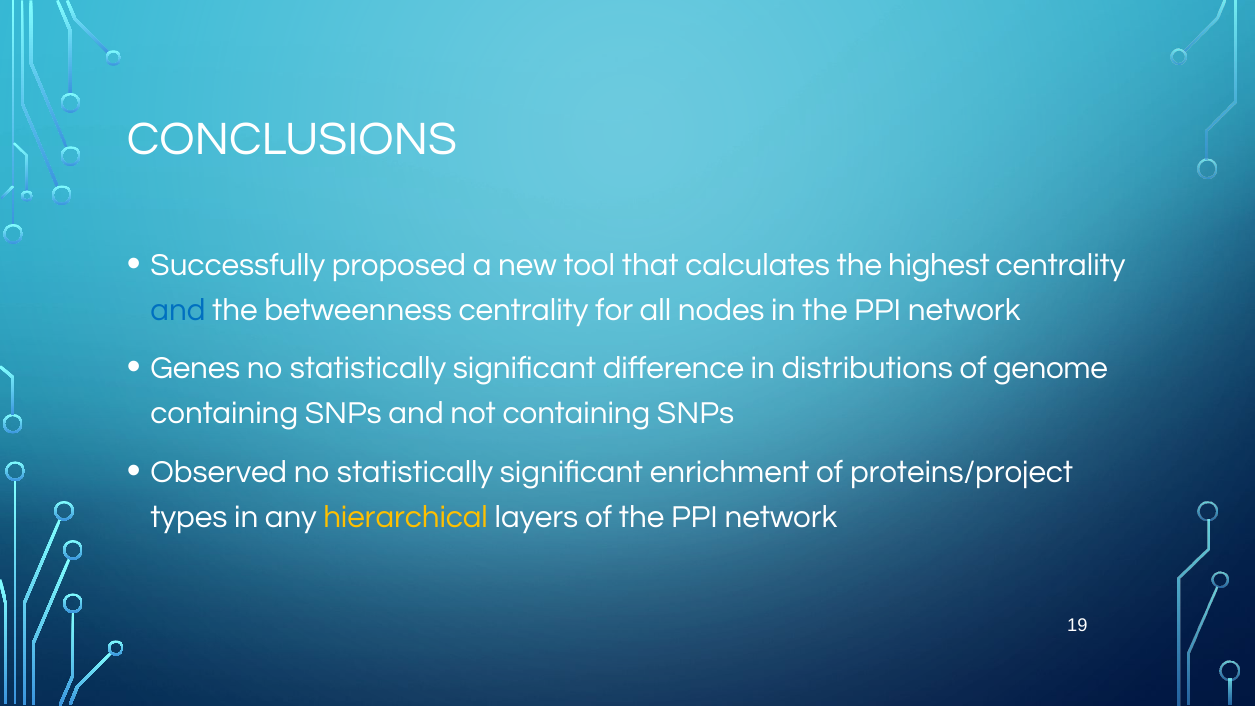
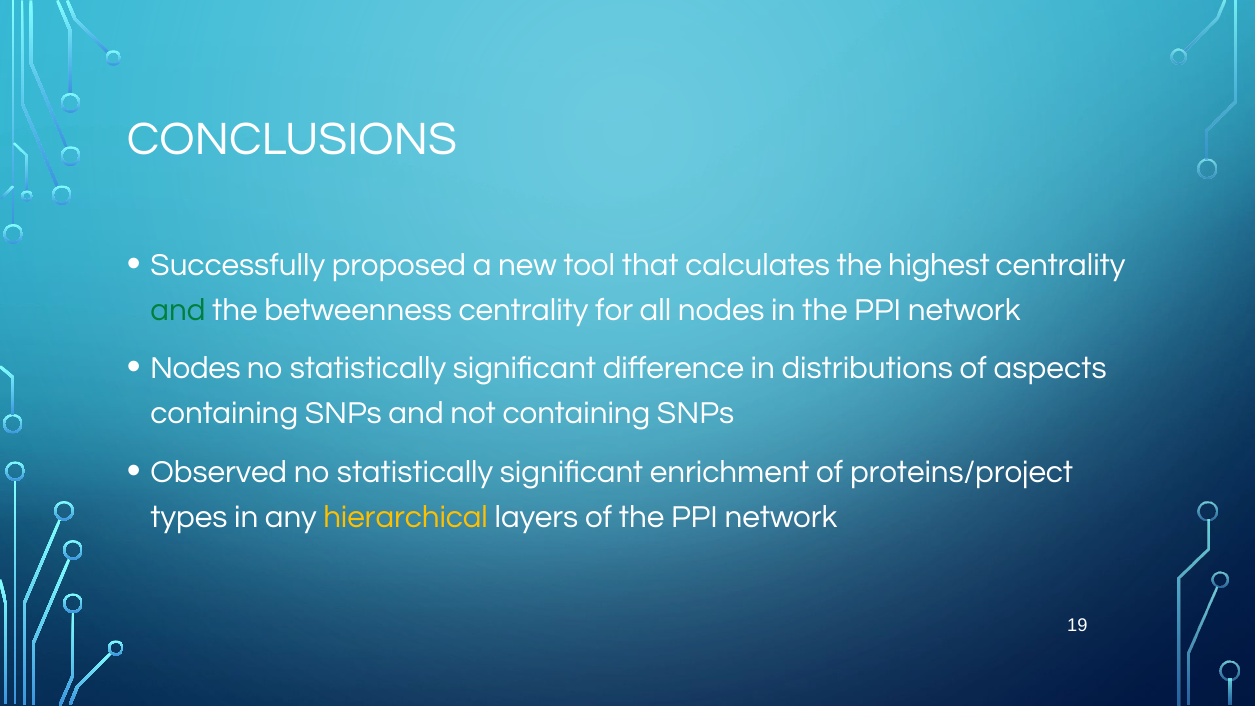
and at (178, 310) colour: blue -> green
Genes at (195, 368): Genes -> Nodes
genome: genome -> aspects
